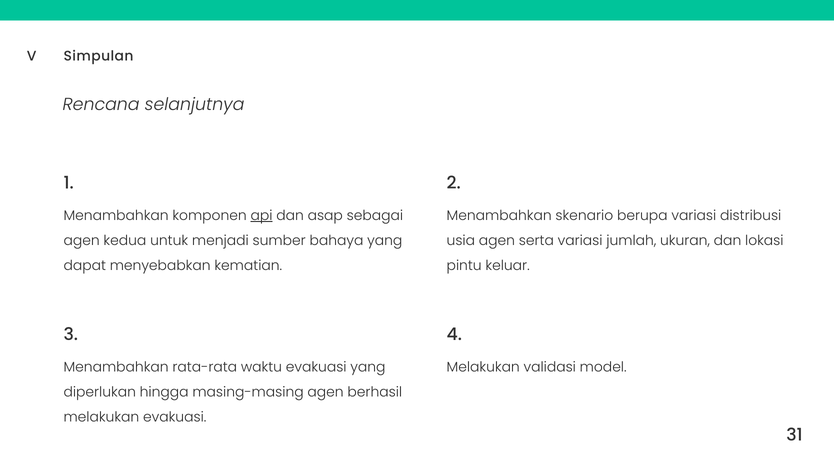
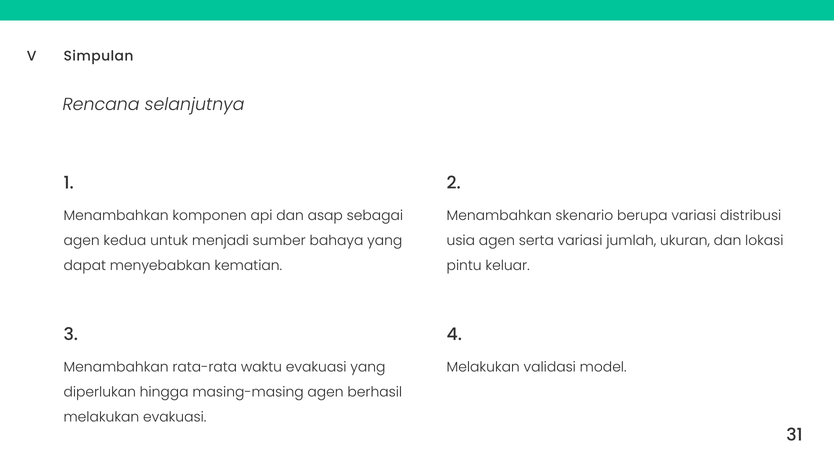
api underline: present -> none
